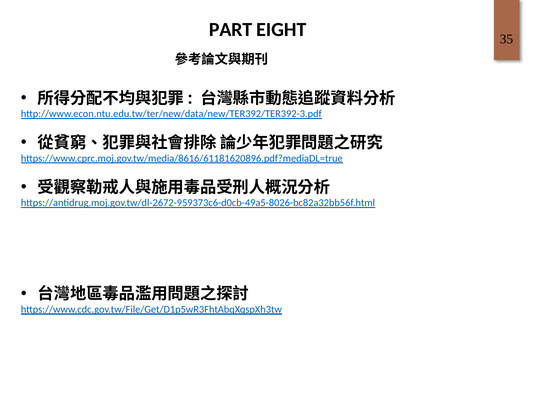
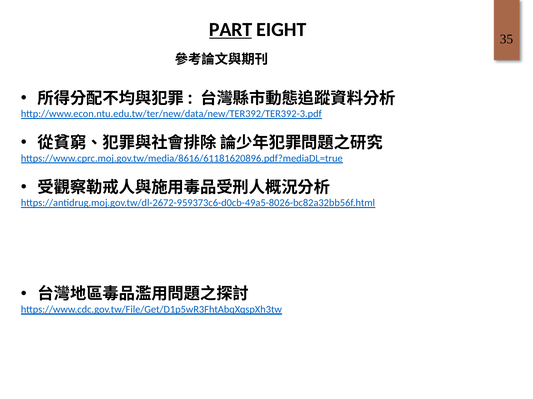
PART underline: none -> present
